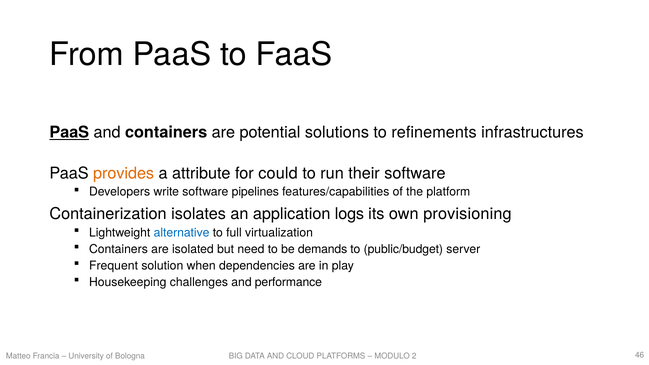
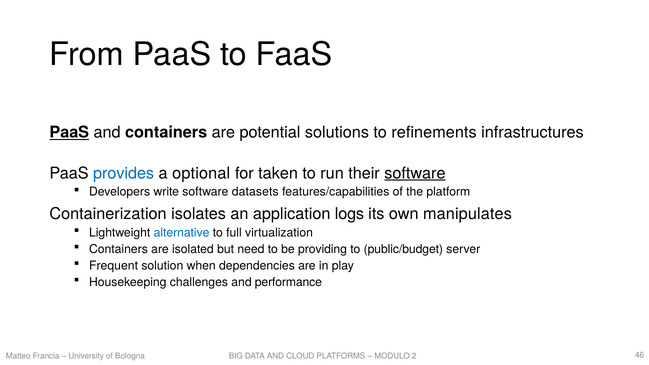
provides colour: orange -> blue
attribute: attribute -> optional
could: could -> taken
software at (415, 173) underline: none -> present
pipelines: pipelines -> datasets
provisioning: provisioning -> manipulates
demands: demands -> providing
